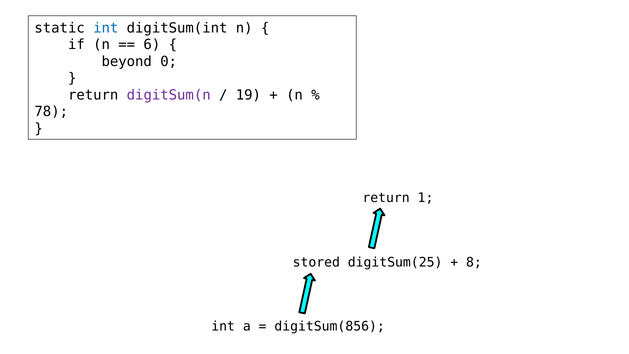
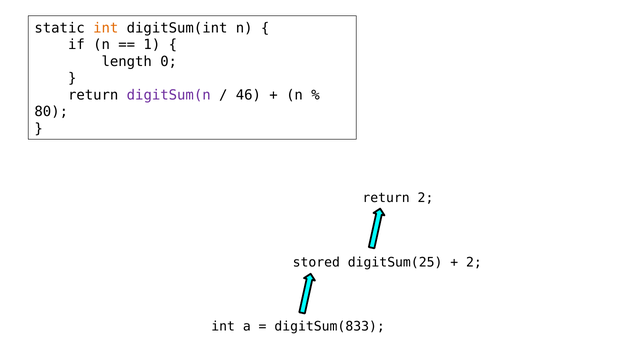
int at (106, 28) colour: blue -> orange
6: 6 -> 1
beyond: beyond -> length
19: 19 -> 46
78: 78 -> 80
return 1: 1 -> 2
8 at (474, 262): 8 -> 2
digitSum(856: digitSum(856 -> digitSum(833
